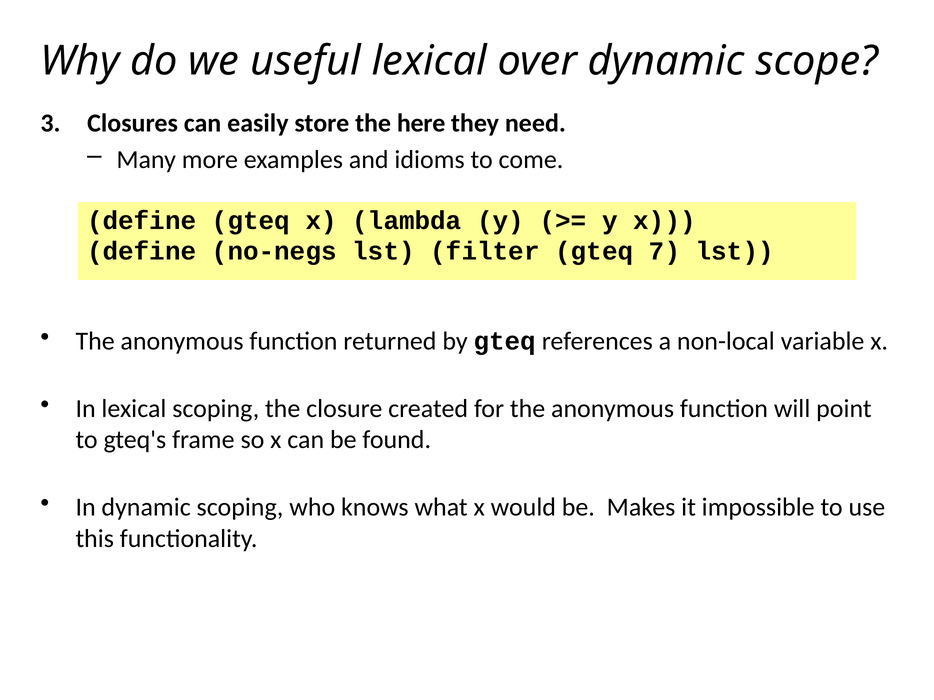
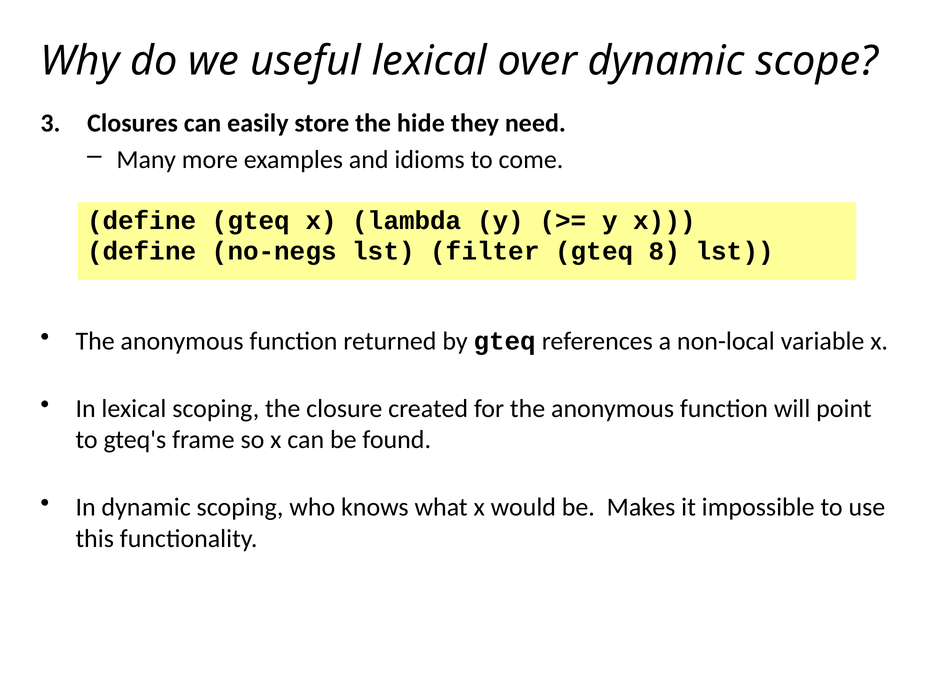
here: here -> hide
7: 7 -> 8
